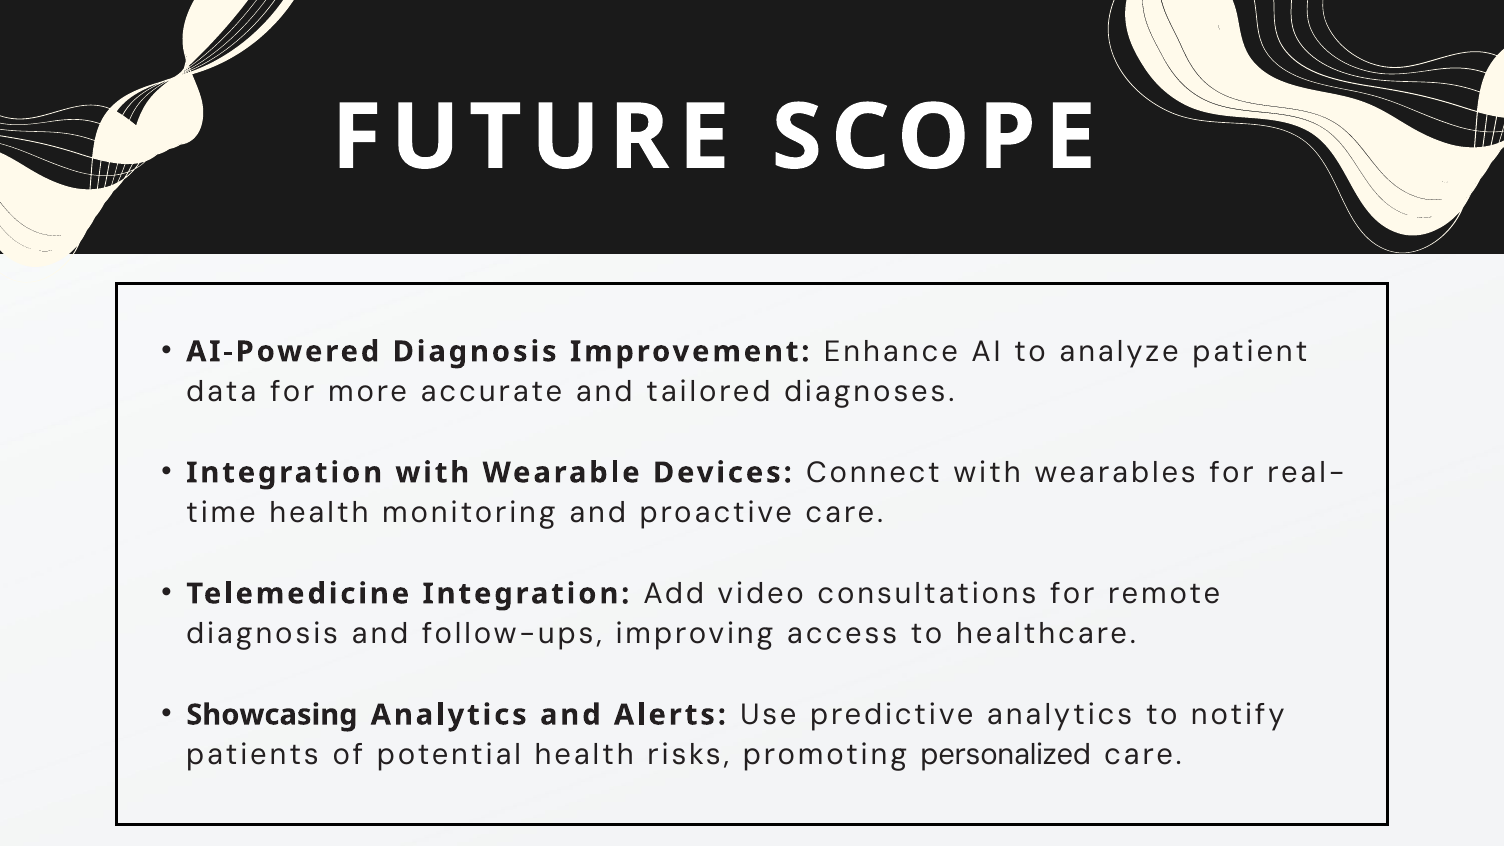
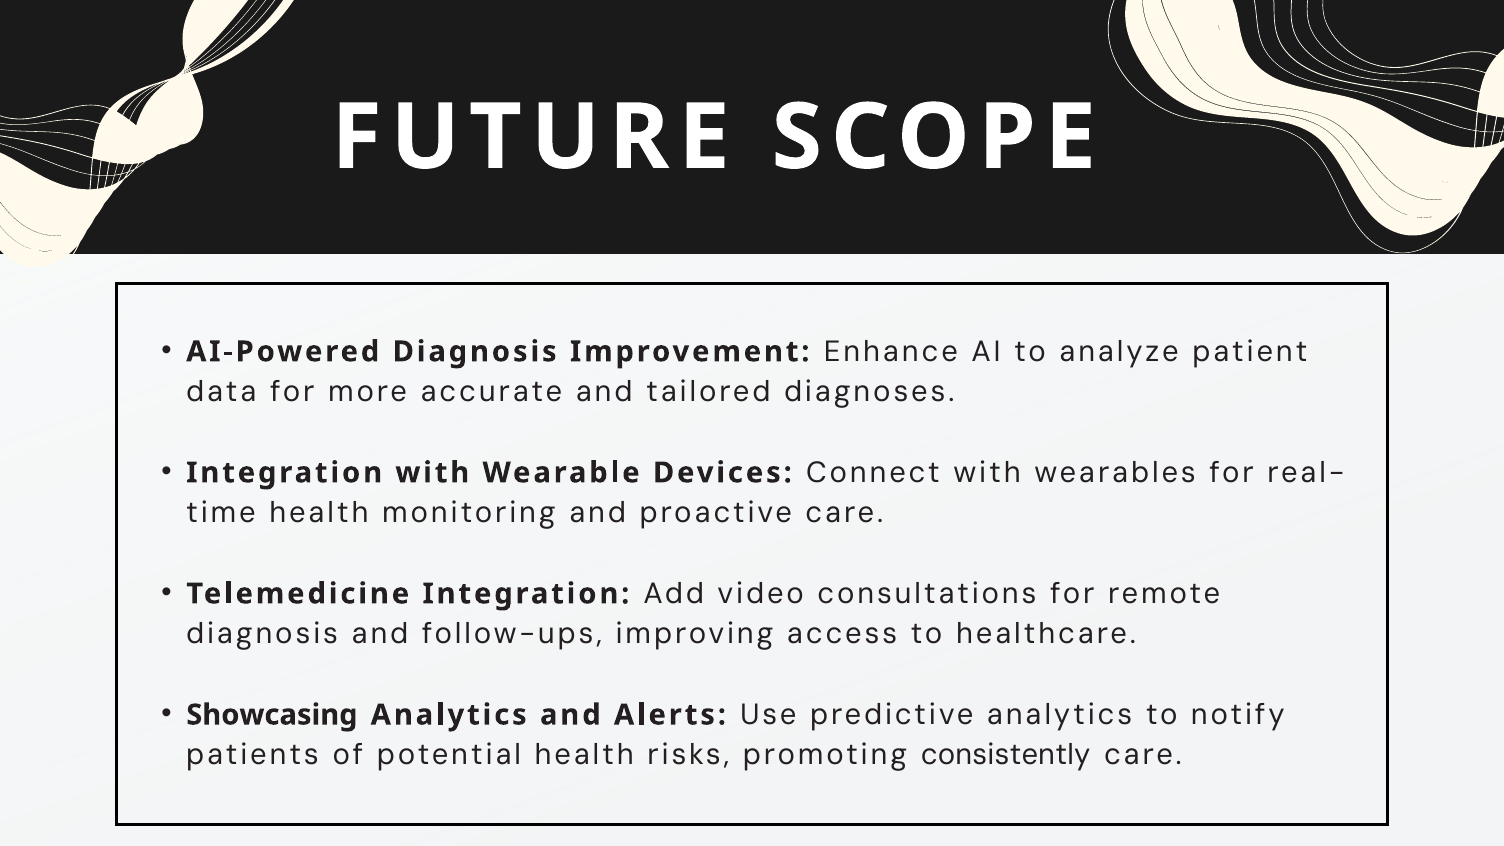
personalized: personalized -> consistently
